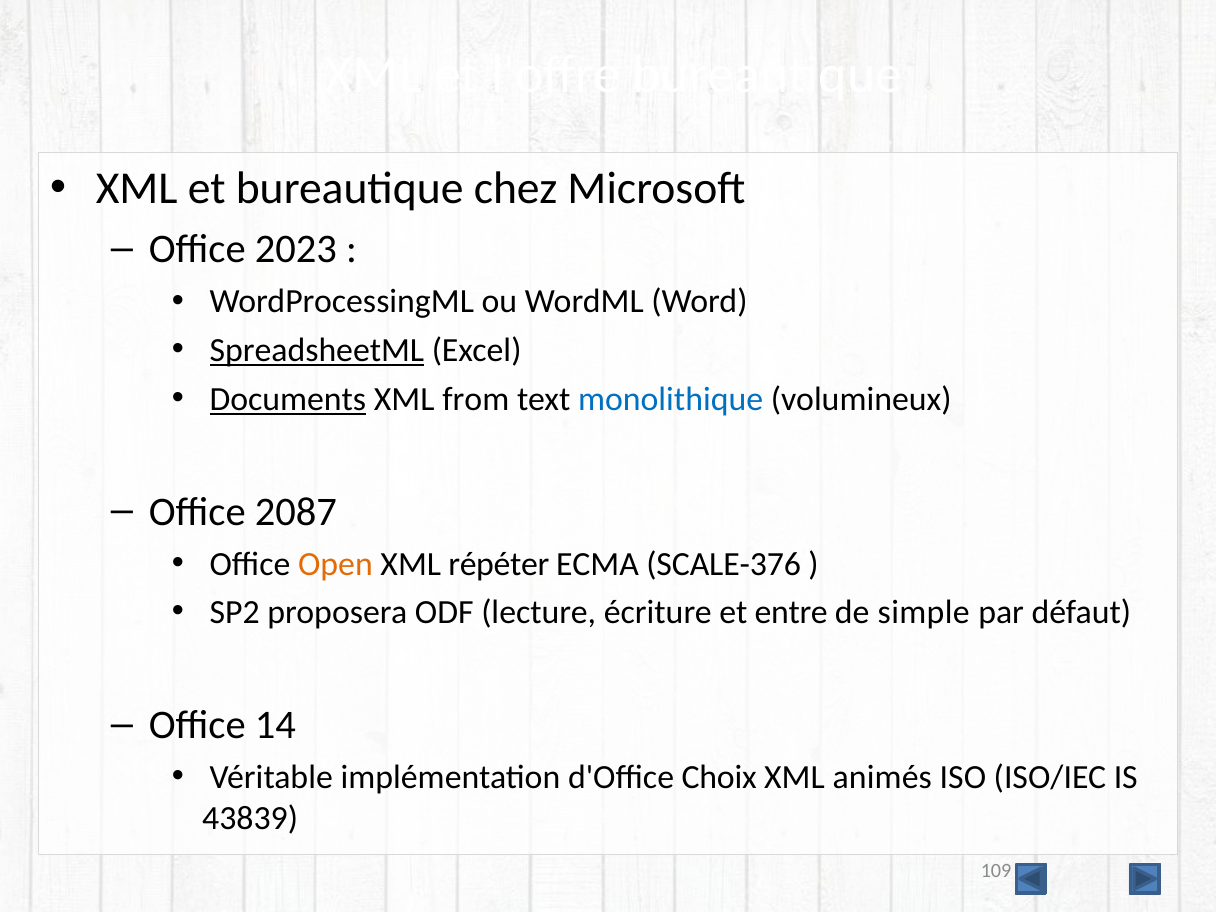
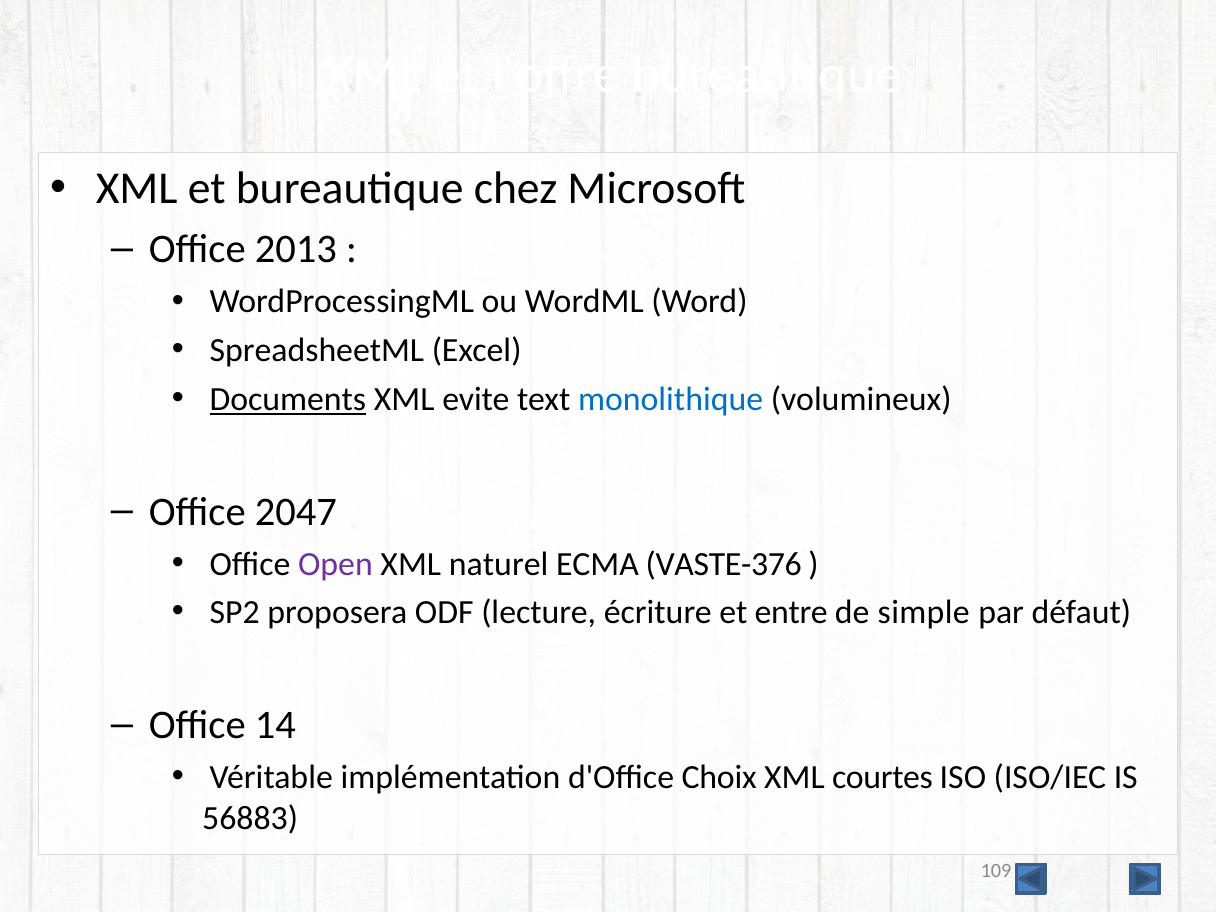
2023: 2023 -> 2013
SpreadsheetML underline: present -> none
from: from -> evite
2087: 2087 -> 2047
Open colour: orange -> purple
répéter: répéter -> naturel
SCALE-376: SCALE-376 -> VASTE-376
animés: animés -> courtes
43839: 43839 -> 56883
